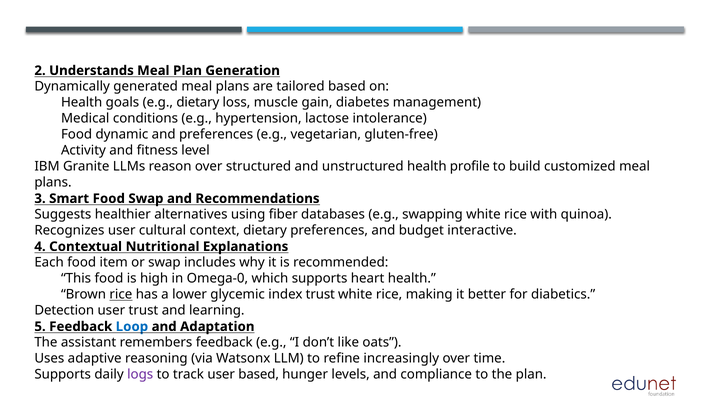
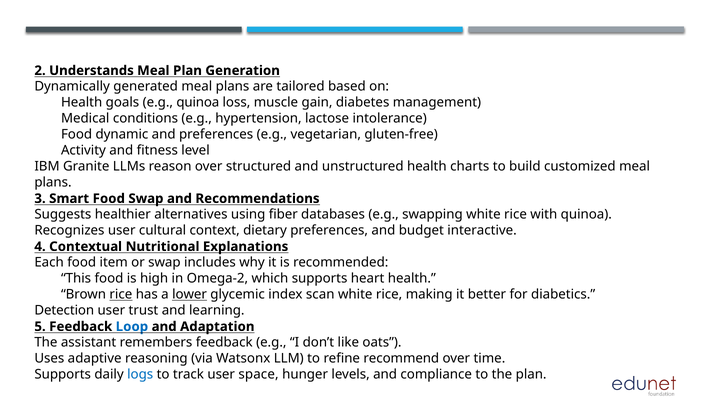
e.g dietary: dietary -> quinoa
profile: profile -> charts
Omega-0: Omega-0 -> Omega-2
lower underline: none -> present
index trust: trust -> scan
increasingly: increasingly -> recommend
logs colour: purple -> blue
user based: based -> space
